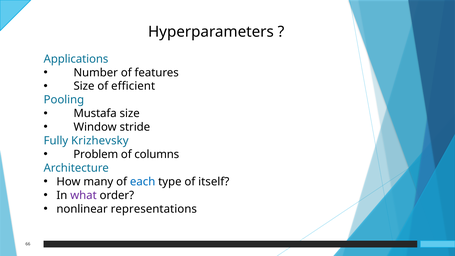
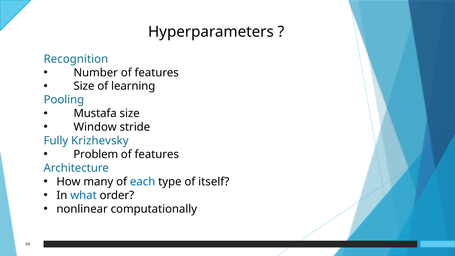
Applications: Applications -> Recognition
efficient: efficient -> learning
columns at (157, 154): columns -> features
what colour: purple -> blue
representations: representations -> computationally
